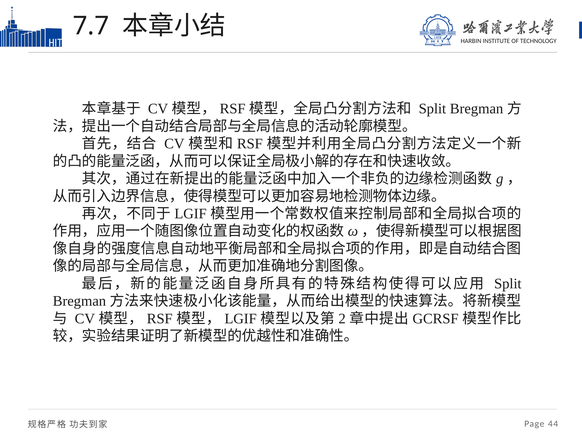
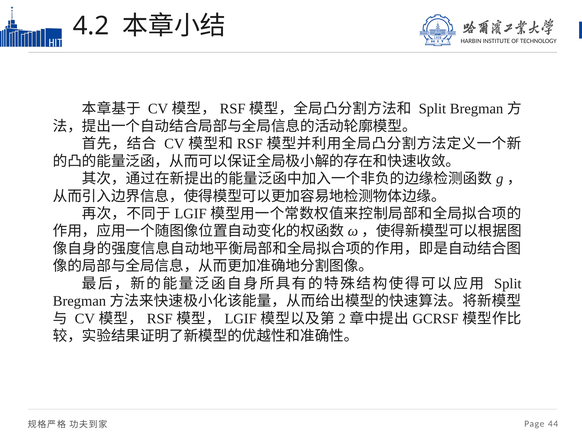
7.7: 7.7 -> 4.2
